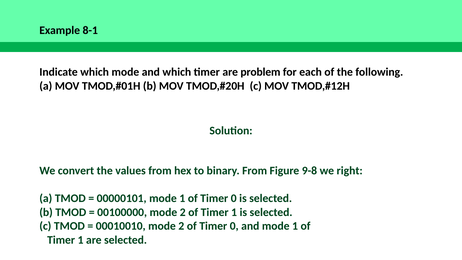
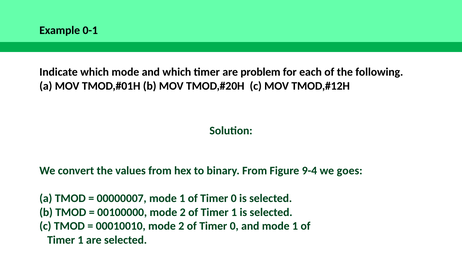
8-1: 8-1 -> 0-1
9-8: 9-8 -> 9-4
right: right -> goes
00000101: 00000101 -> 00000007
